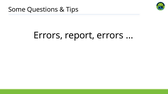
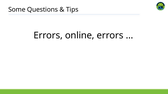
report: report -> online
